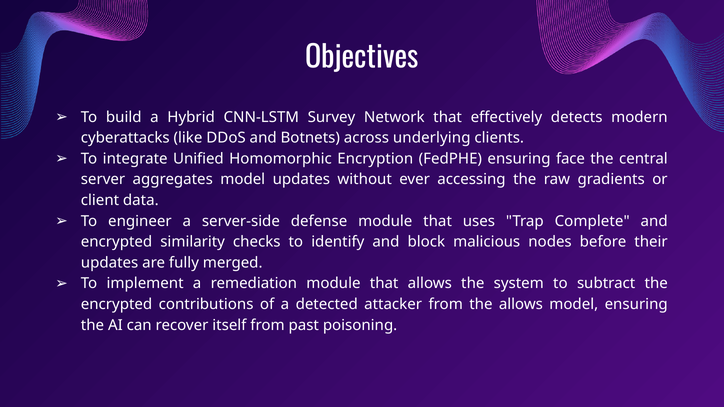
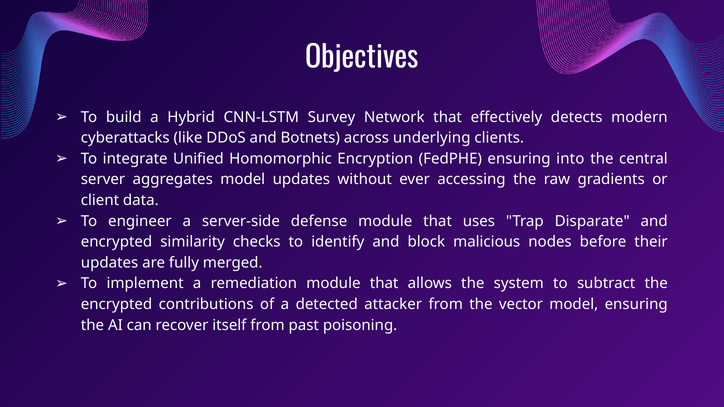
face: face -> into
Complete: Complete -> Disparate
the allows: allows -> vector
